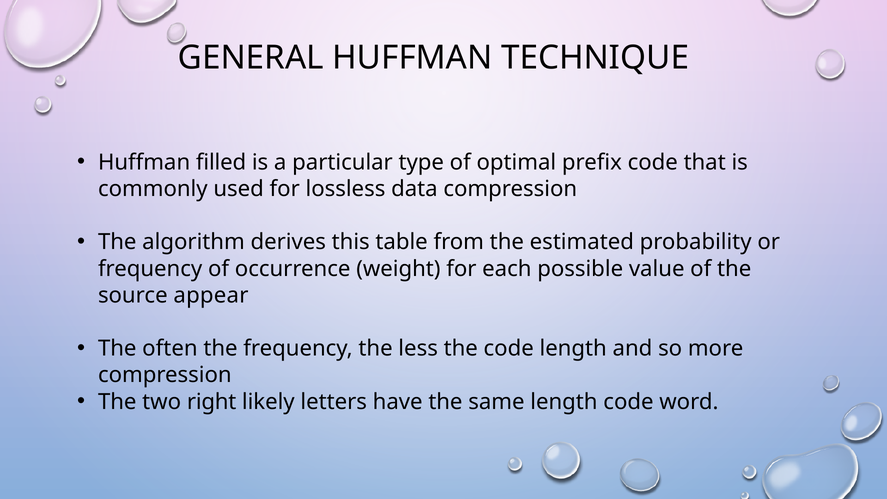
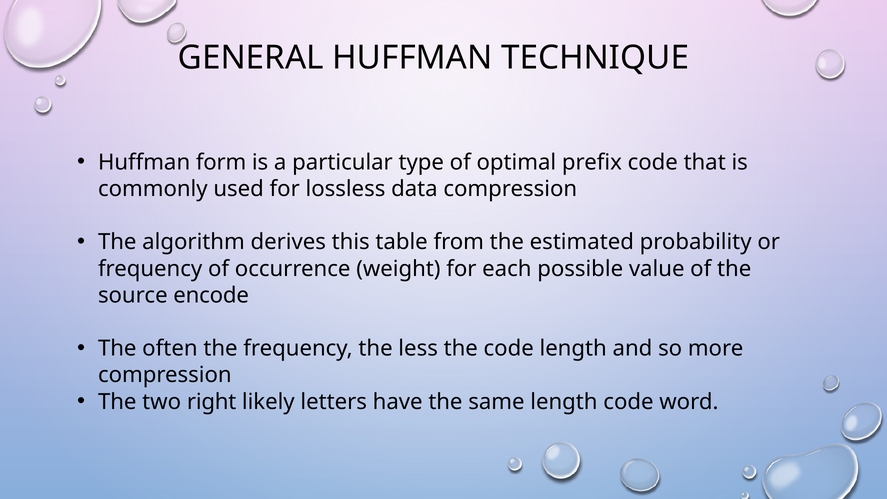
filled: filled -> form
appear: appear -> encode
